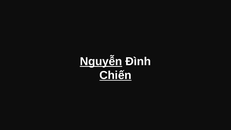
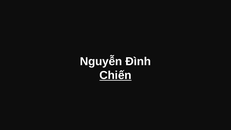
Nguyễn underline: present -> none
